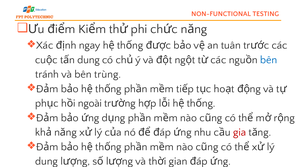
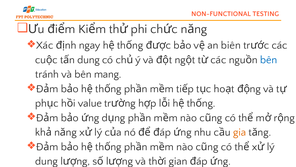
tuân: tuân -> biên
trùng: trùng -> mang
ngoài: ngoài -> value
gia colour: red -> orange
